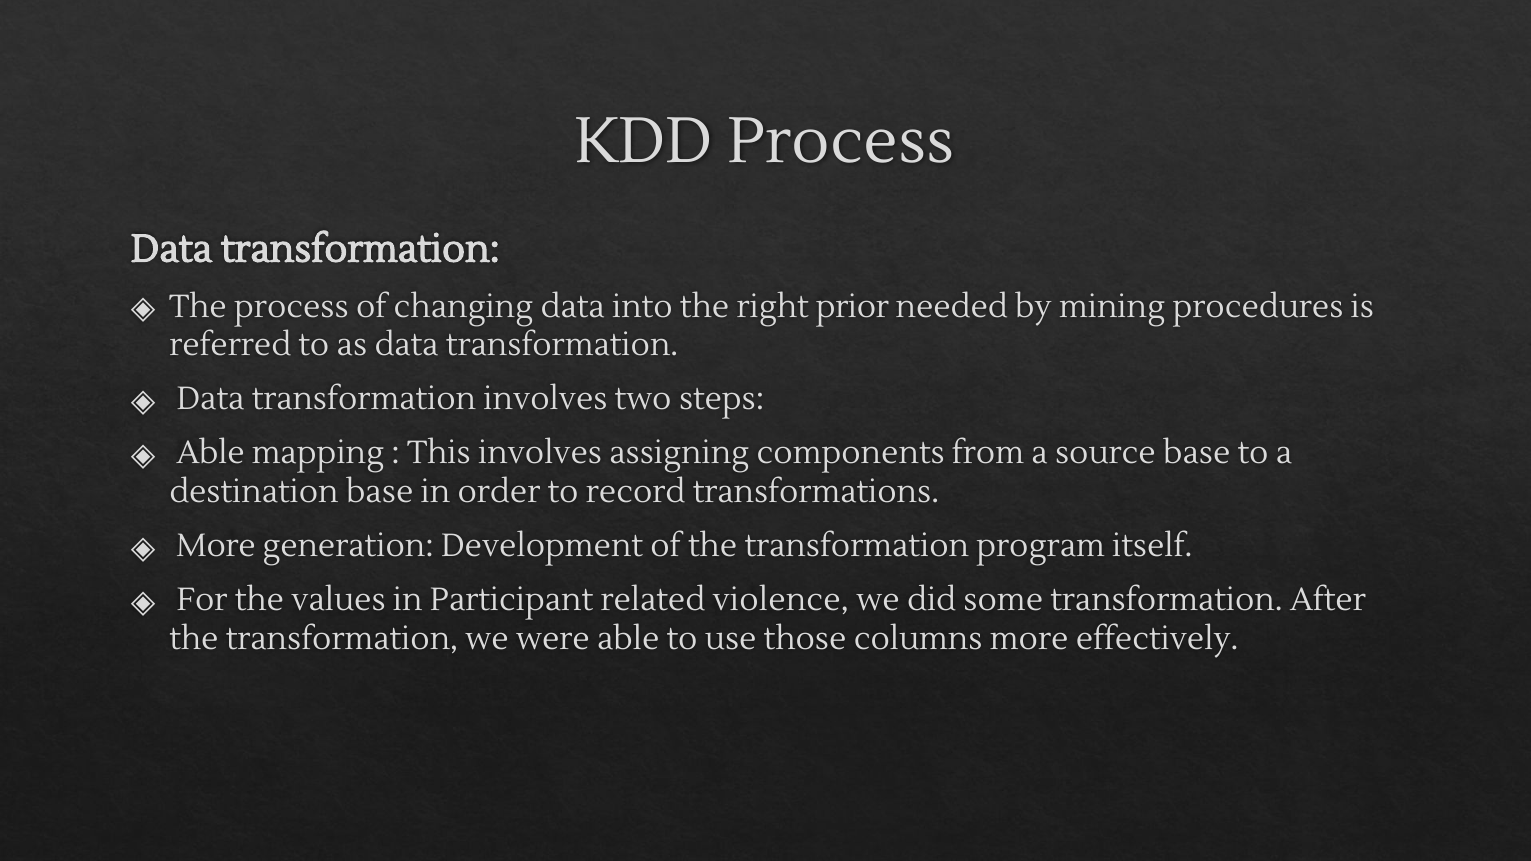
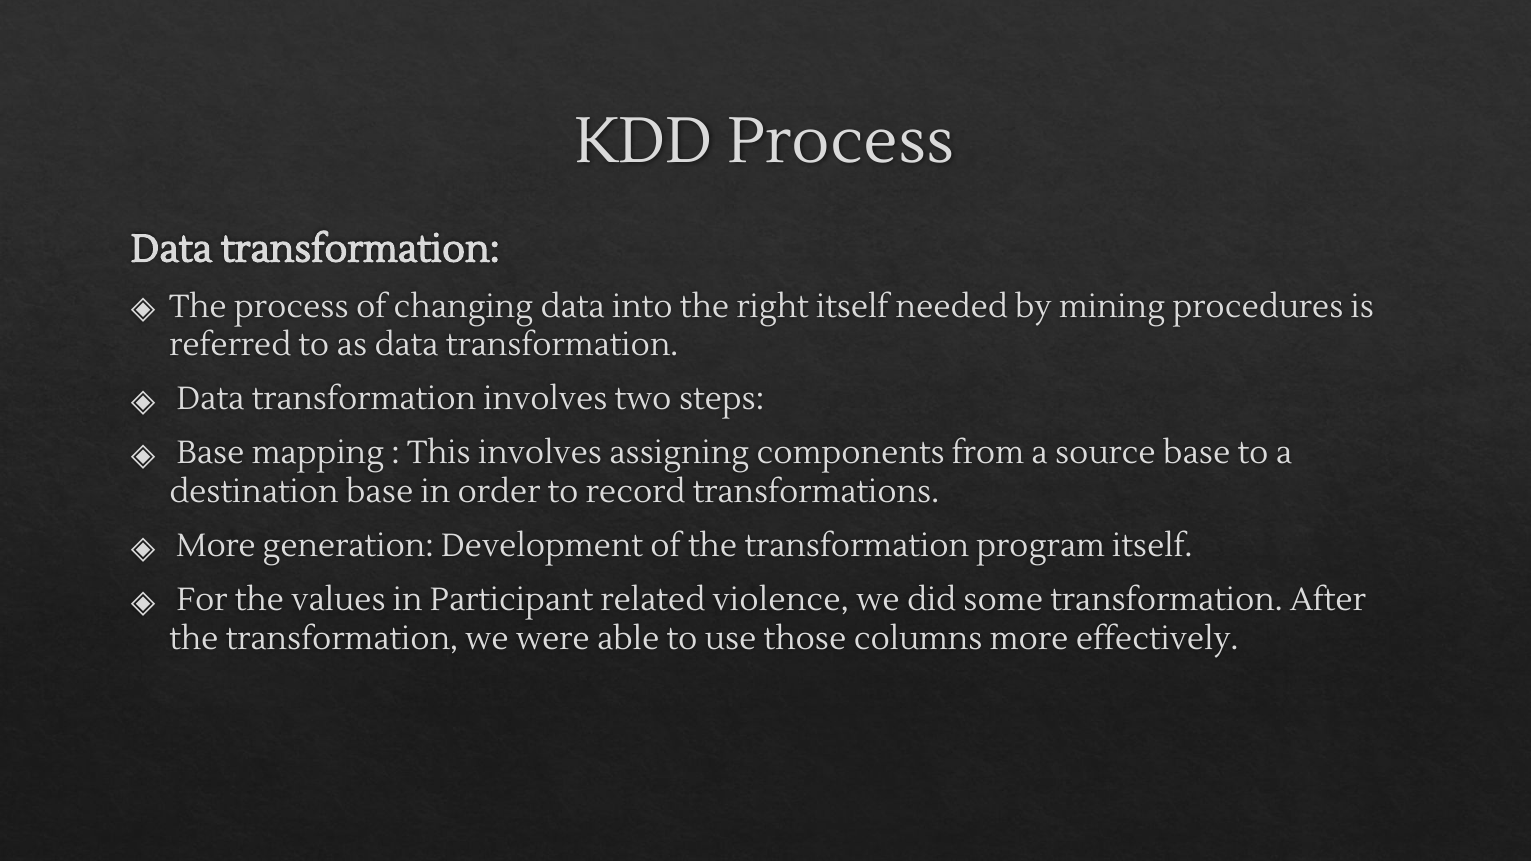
right prior: prior -> itself
Able at (211, 454): Able -> Base
